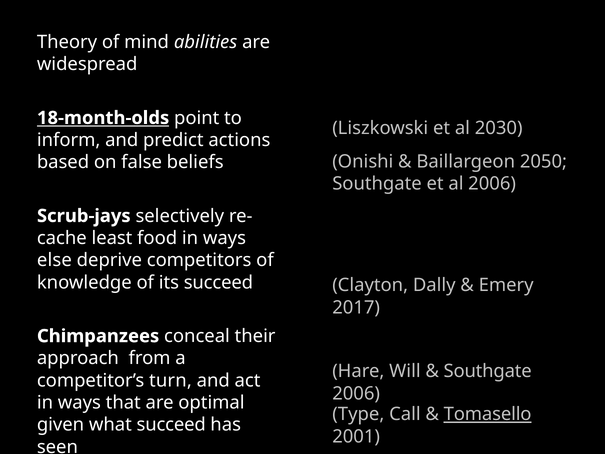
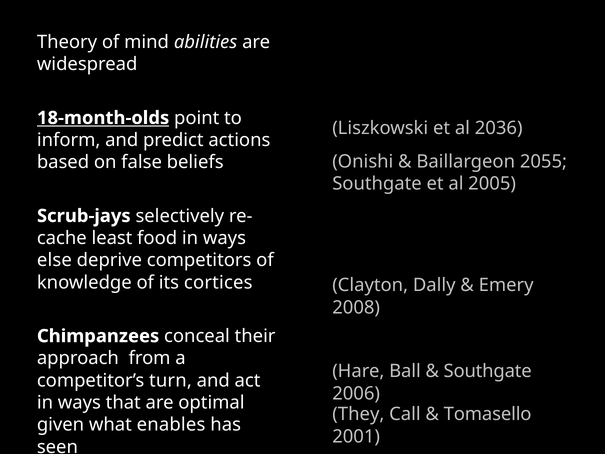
2030: 2030 -> 2036
2050: 2050 -> 2055
al 2006: 2006 -> 2005
its succeed: succeed -> cortices
2017: 2017 -> 2008
Will: Will -> Ball
Type: Type -> They
Tomasello underline: present -> none
what succeed: succeed -> enables
